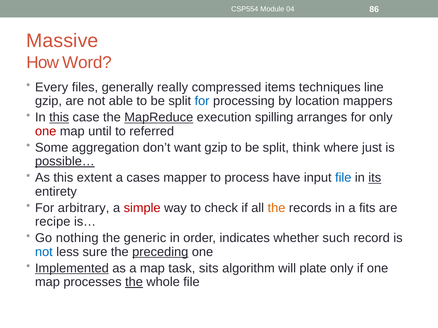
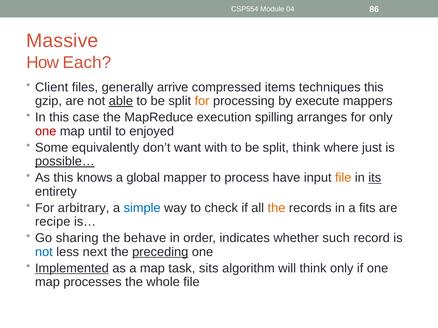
Word: Word -> Each
Every: Every -> Client
really: really -> arrive
techniques line: line -> this
able underline: none -> present
for at (202, 101) colour: blue -> orange
location: location -> execute
this at (59, 118) underline: present -> none
MapReduce underline: present -> none
referred: referred -> enjoyed
aggregation: aggregation -> equivalently
want gzip: gzip -> with
extent: extent -> knows
cases: cases -> global
file at (343, 178) colour: blue -> orange
simple colour: red -> blue
nothing: nothing -> sharing
generic: generic -> behave
sure: sure -> next
will plate: plate -> think
the at (134, 282) underline: present -> none
